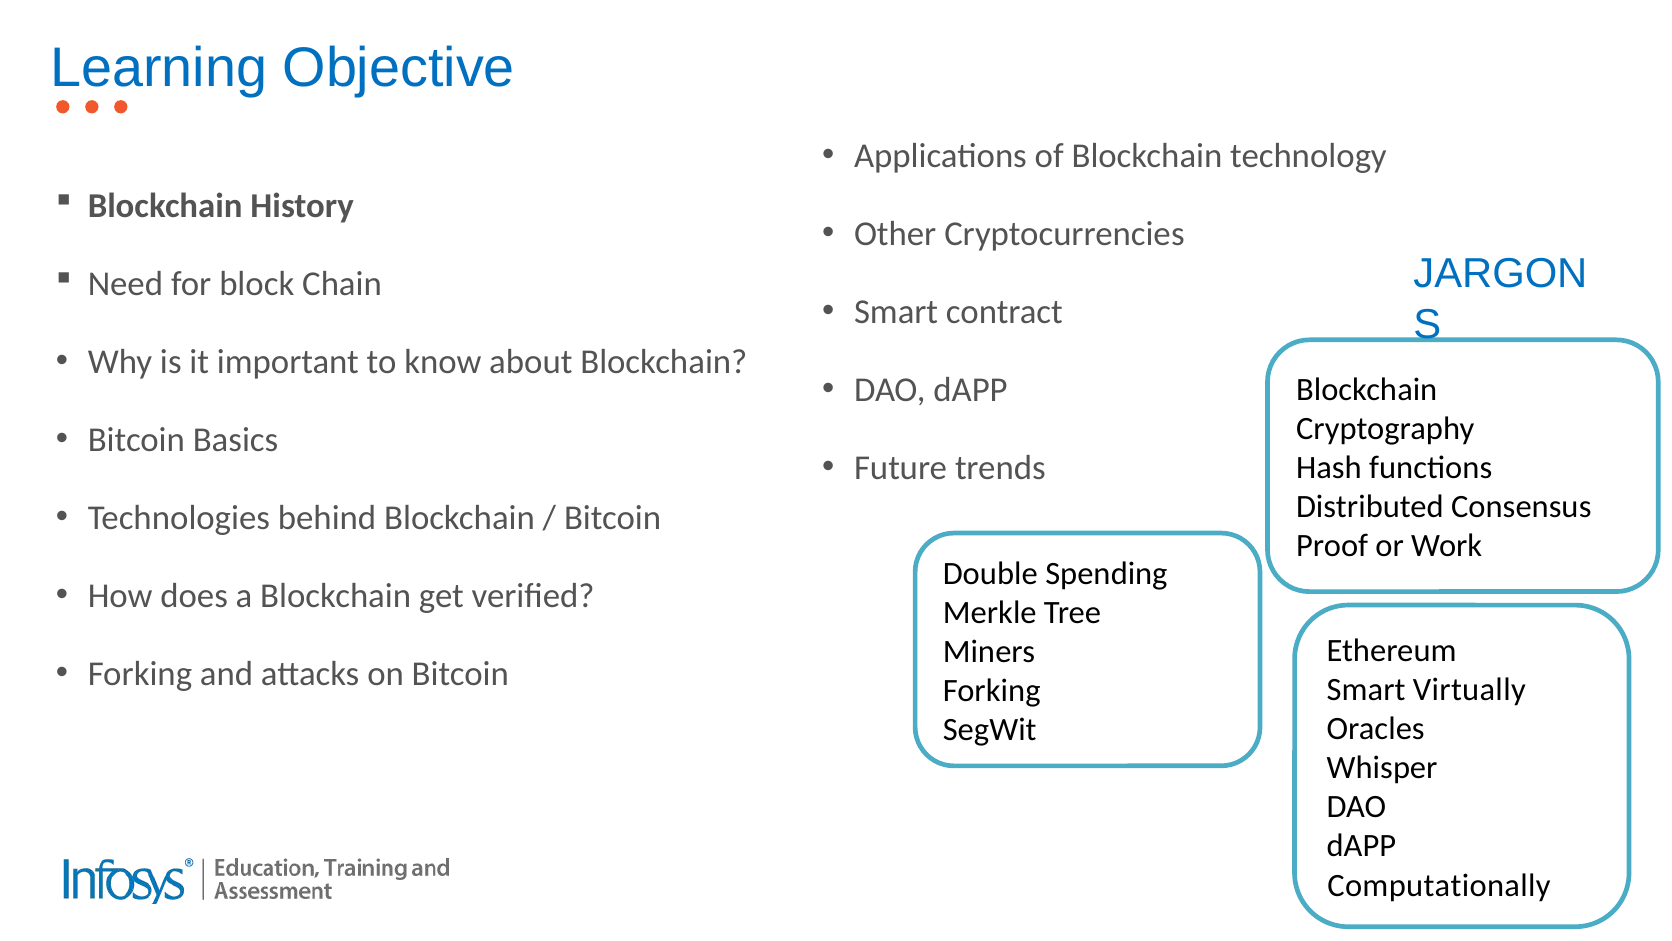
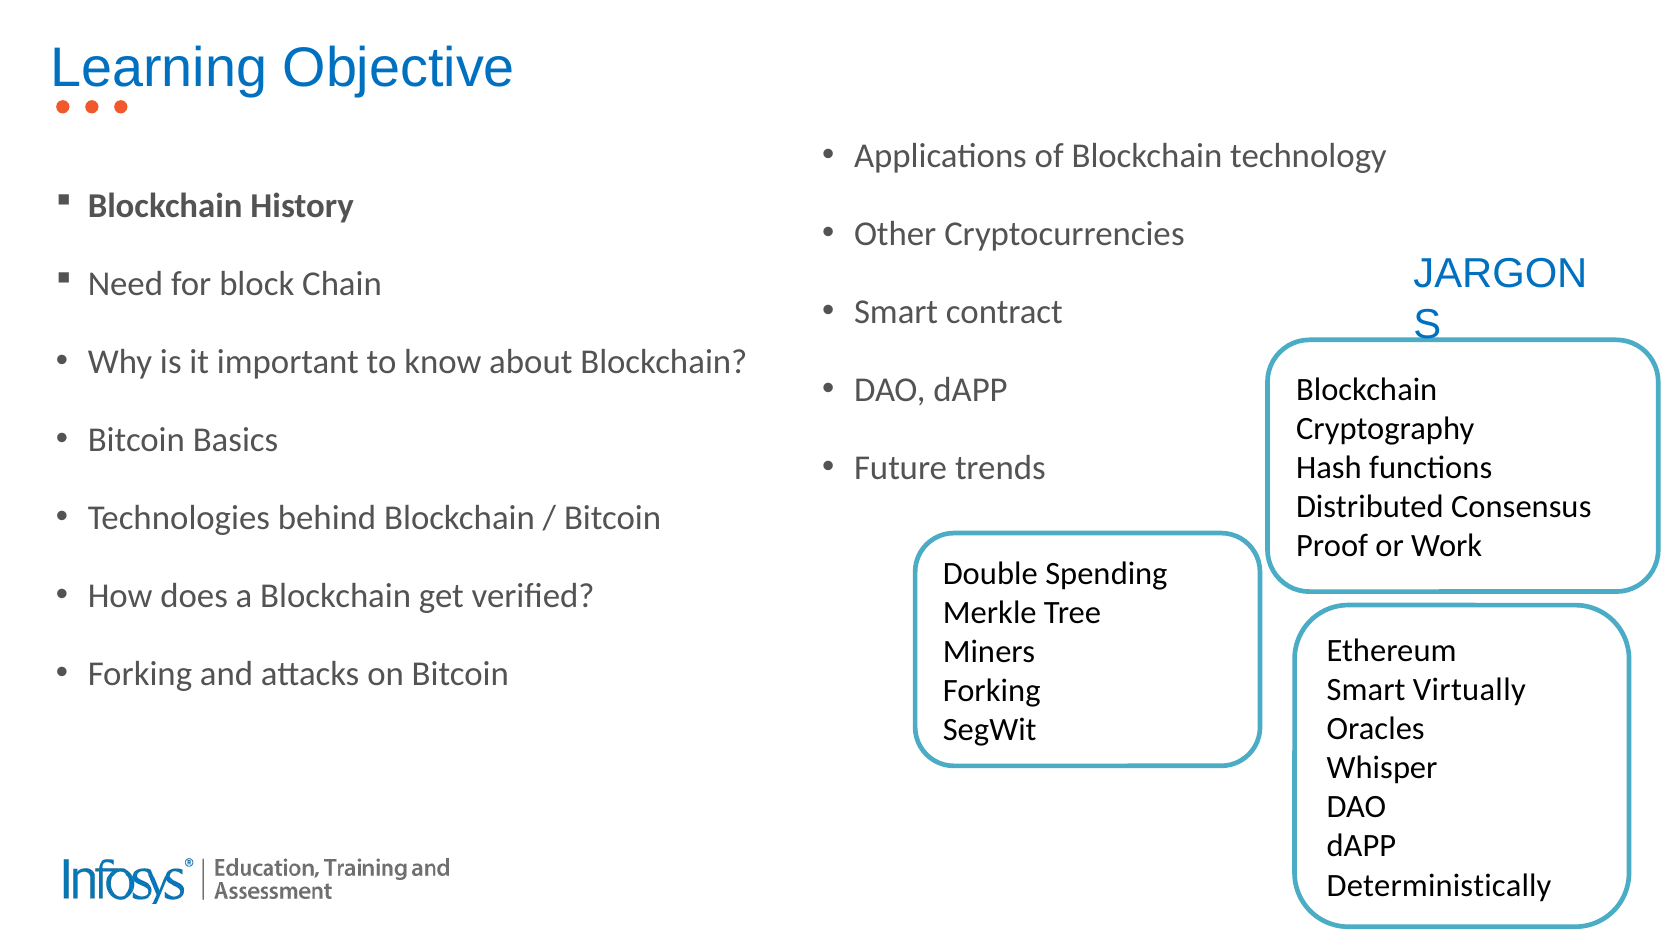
Computationally: Computationally -> Deterministically
